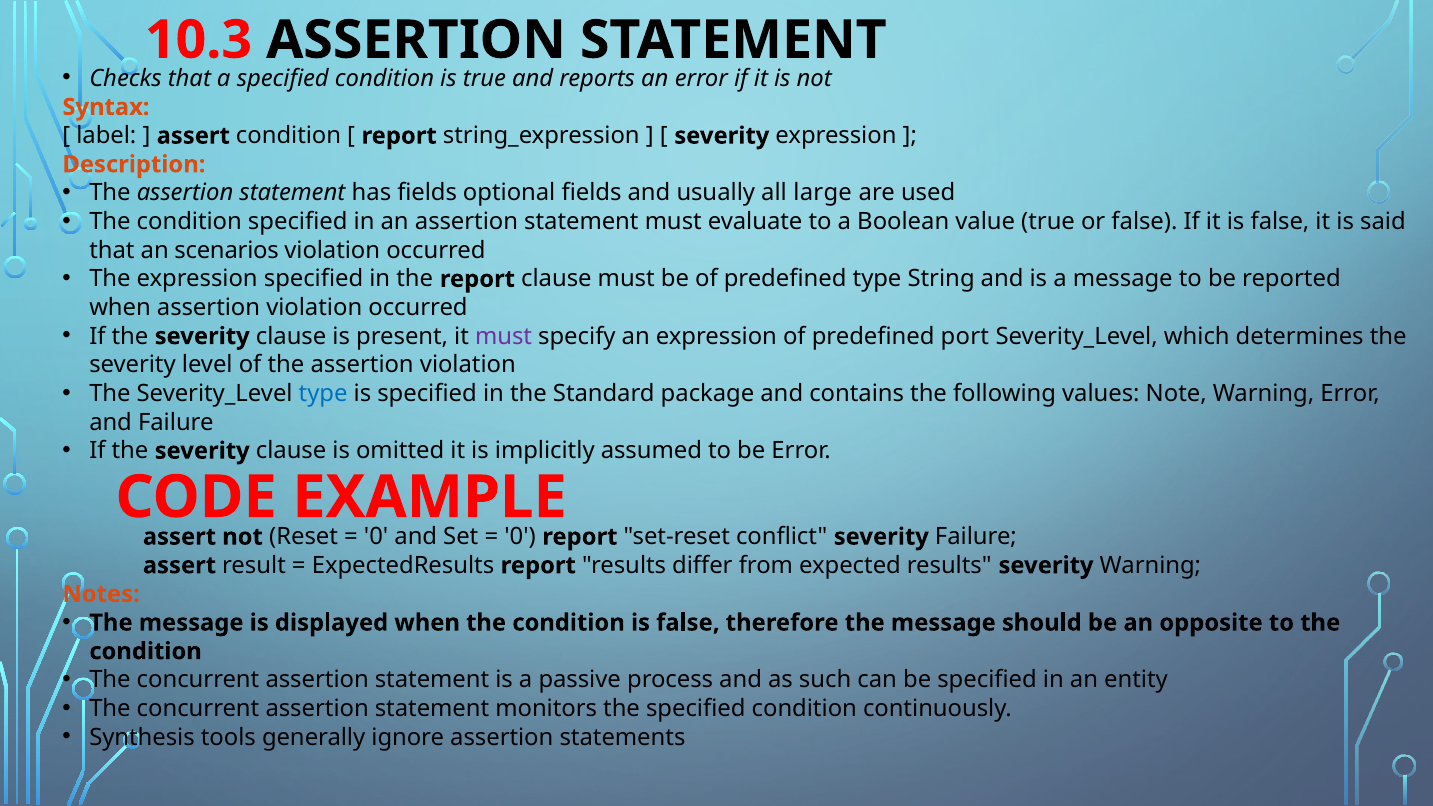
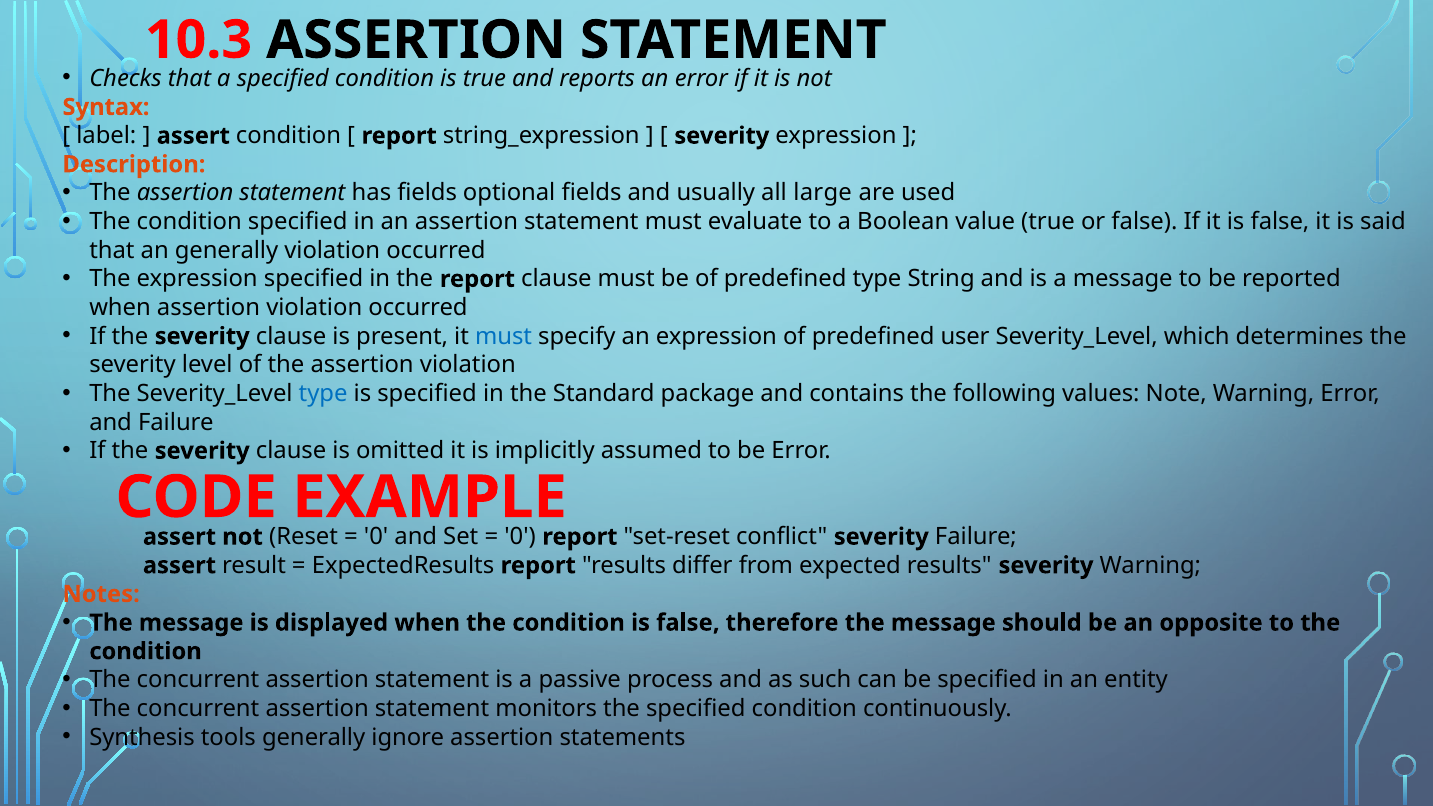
an scenarios: scenarios -> generally
must at (504, 336) colour: purple -> blue
port: port -> user
